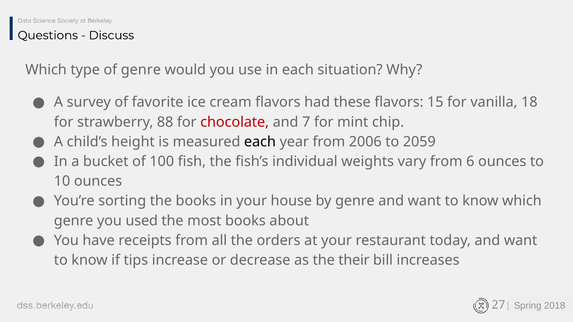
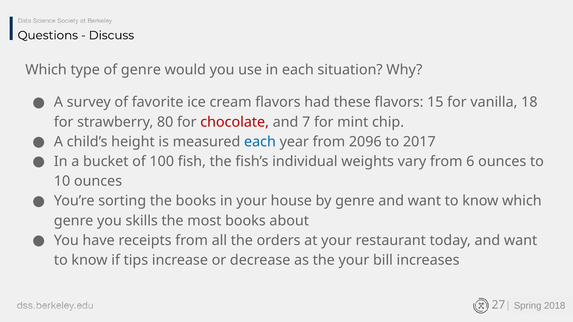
88: 88 -> 80
each at (260, 142) colour: black -> blue
2006: 2006 -> 2096
2059: 2059 -> 2017
used: used -> skills
the their: their -> your
